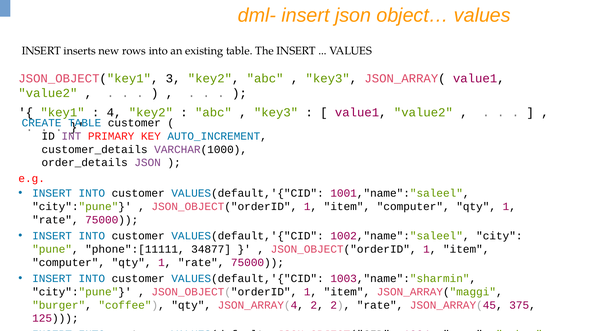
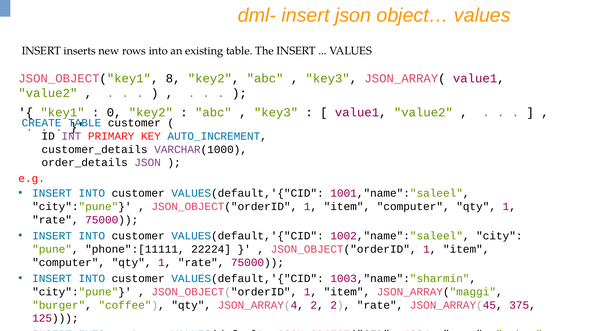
3: 3 -> 8
4: 4 -> 0
34877: 34877 -> 22224
